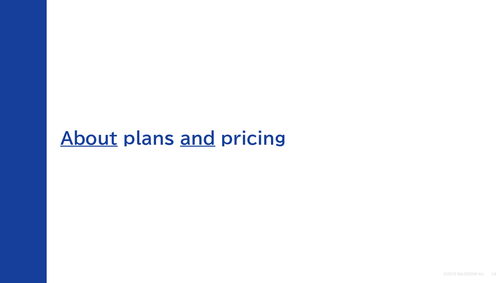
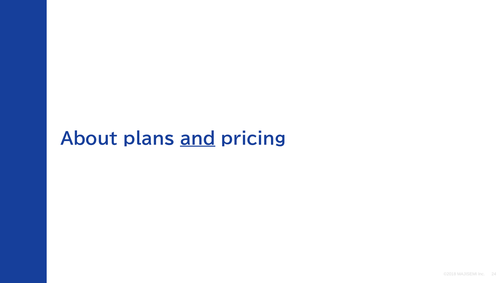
About underline: present -> none
